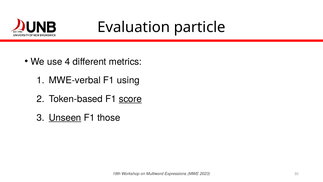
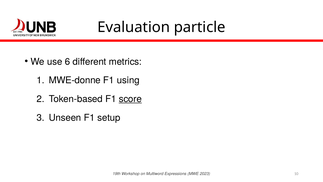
4: 4 -> 6
MWE-verbal: MWE-verbal -> MWE-donne
Unseen underline: present -> none
those: those -> setup
